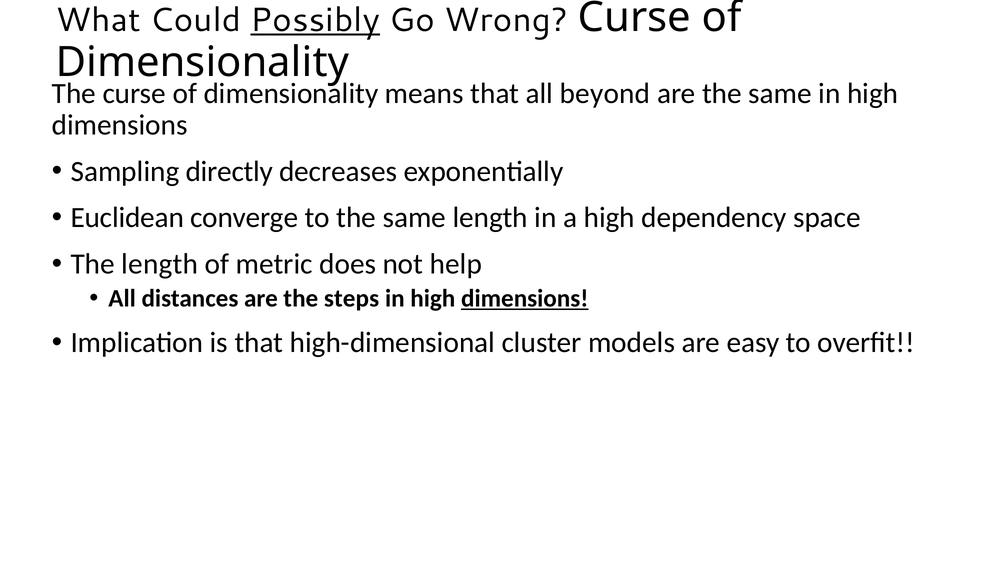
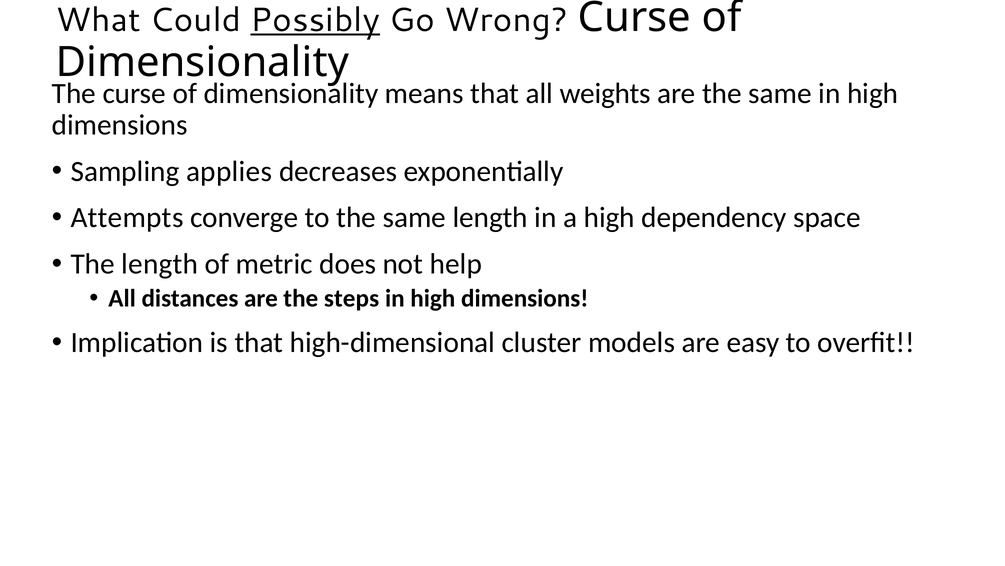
beyond: beyond -> weights
directly: directly -> applies
Euclidean: Euclidean -> Attempts
dimensions at (525, 298) underline: present -> none
